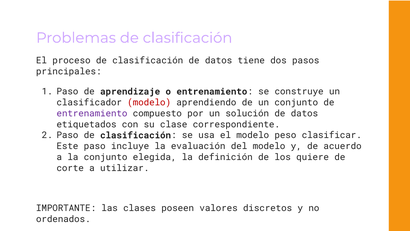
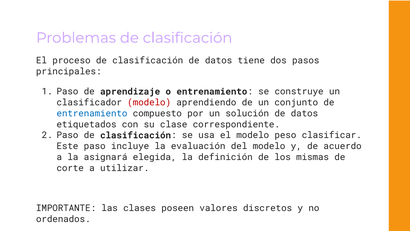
entrenamiento at (92, 113) colour: purple -> blue
la conjunto: conjunto -> asignará
quiere: quiere -> mismas
